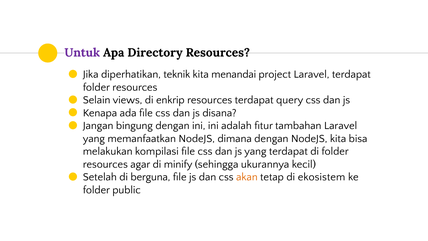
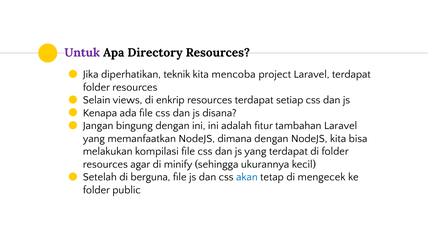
menandai: menandai -> mencoba
query: query -> setiap
akan colour: orange -> blue
ekosistem: ekosistem -> mengecek
